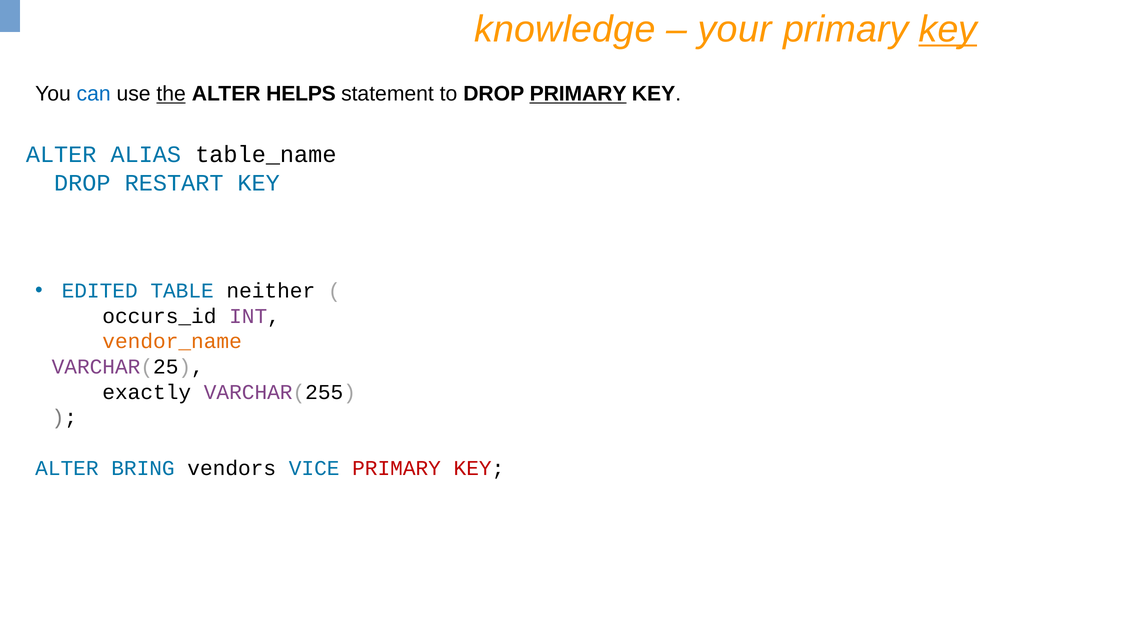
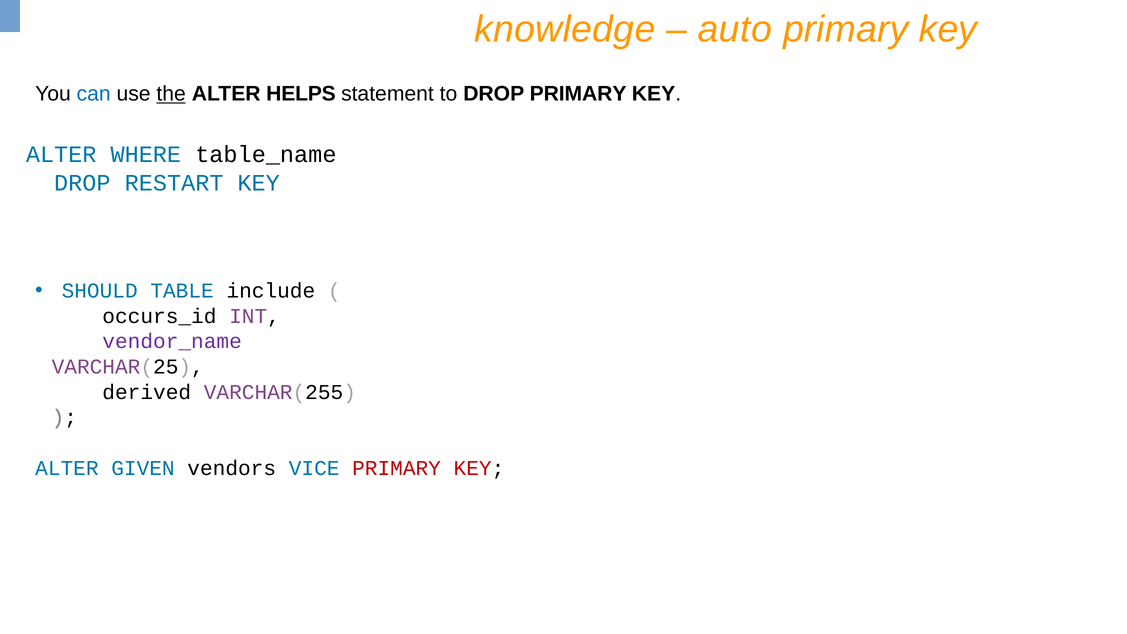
your: your -> auto
key at (948, 29) underline: present -> none
PRIMARY at (578, 94) underline: present -> none
ALIAS: ALIAS -> WHERE
EDITED: EDITED -> SHOULD
neither: neither -> include
vendor_name colour: orange -> purple
exactly: exactly -> derived
BRING: BRING -> GIVEN
